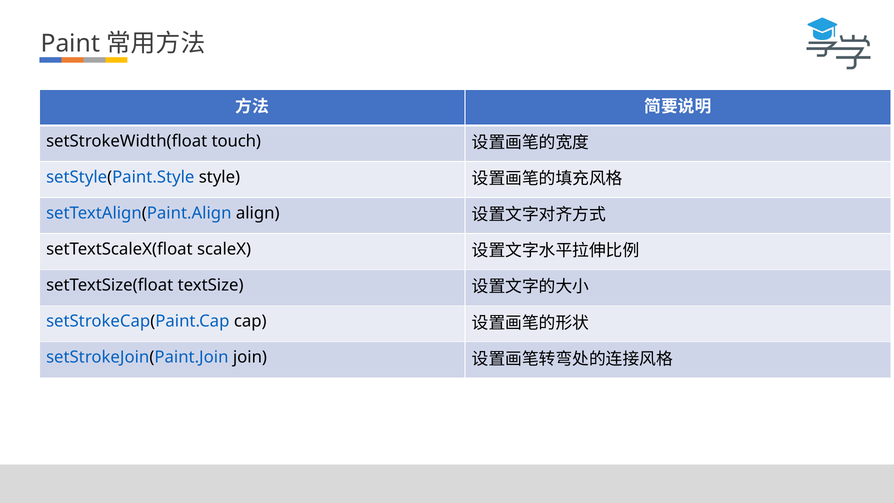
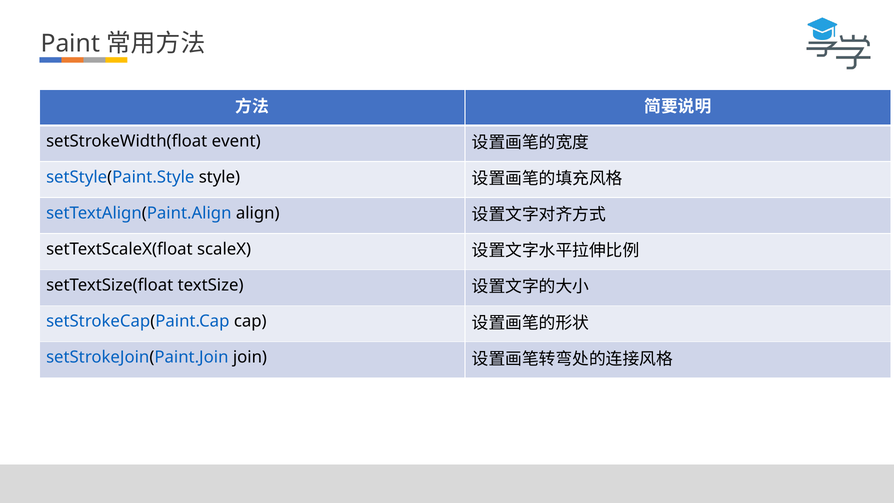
touch: touch -> event
